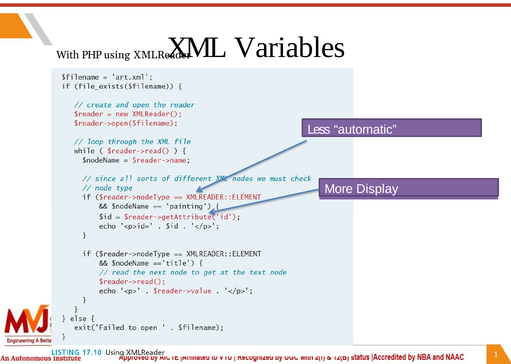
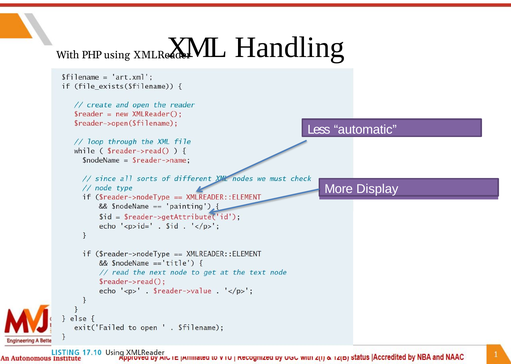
Variables: Variables -> Handling
